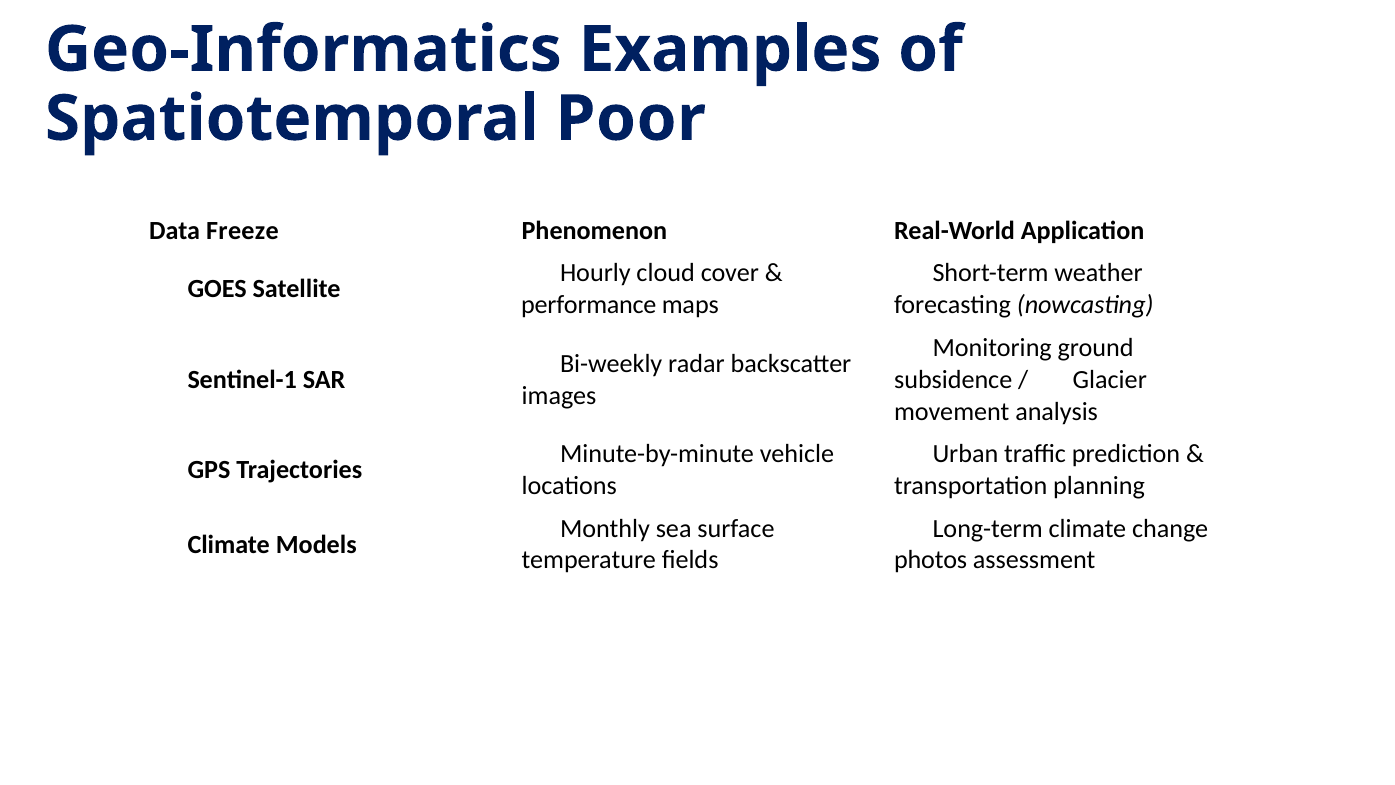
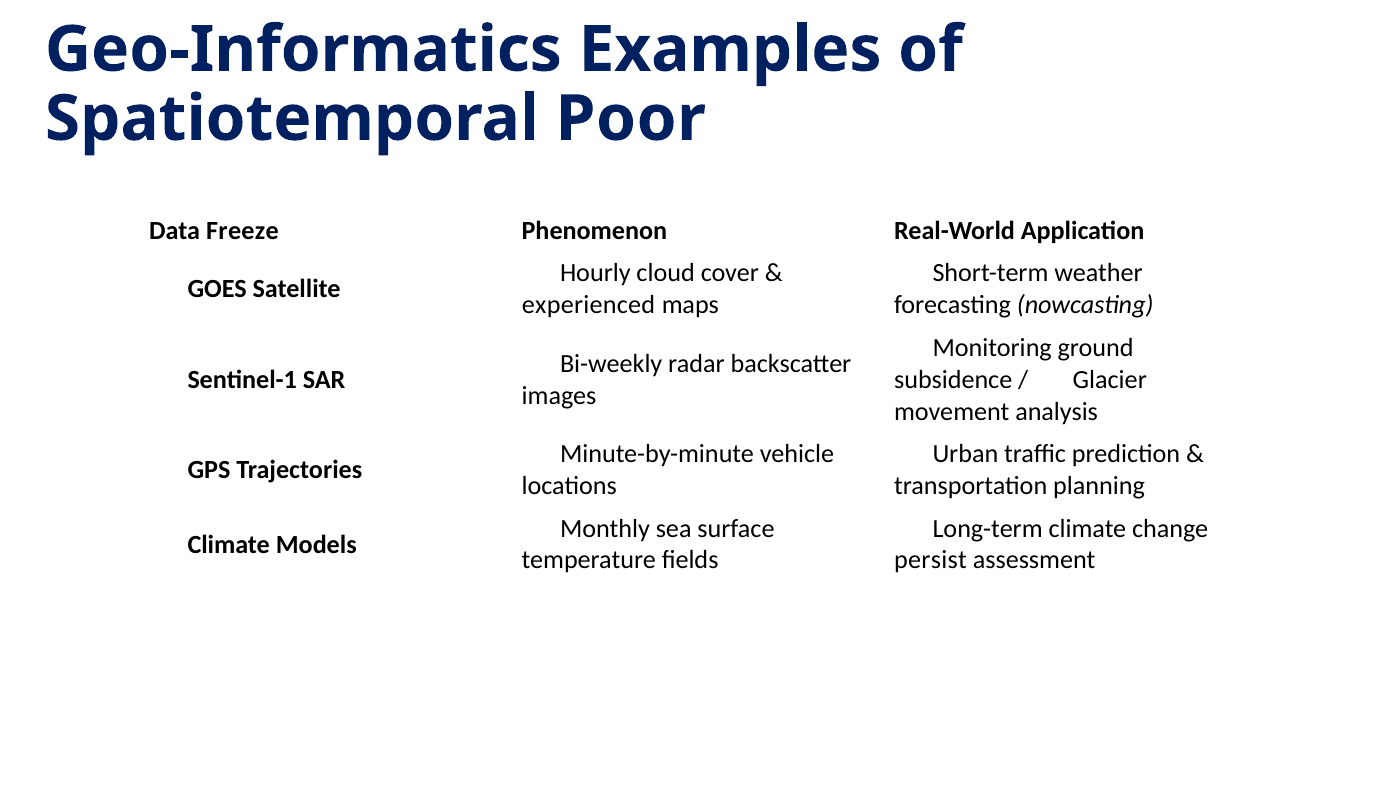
performance: performance -> experienced
photos: photos -> persist
